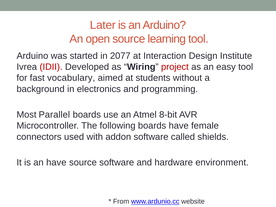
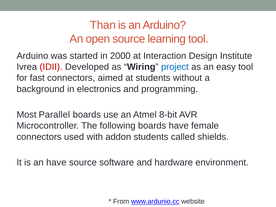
Later: Later -> Than
2077: 2077 -> 2000
project colour: red -> blue
fast vocabulary: vocabulary -> connectors
addon software: software -> students
